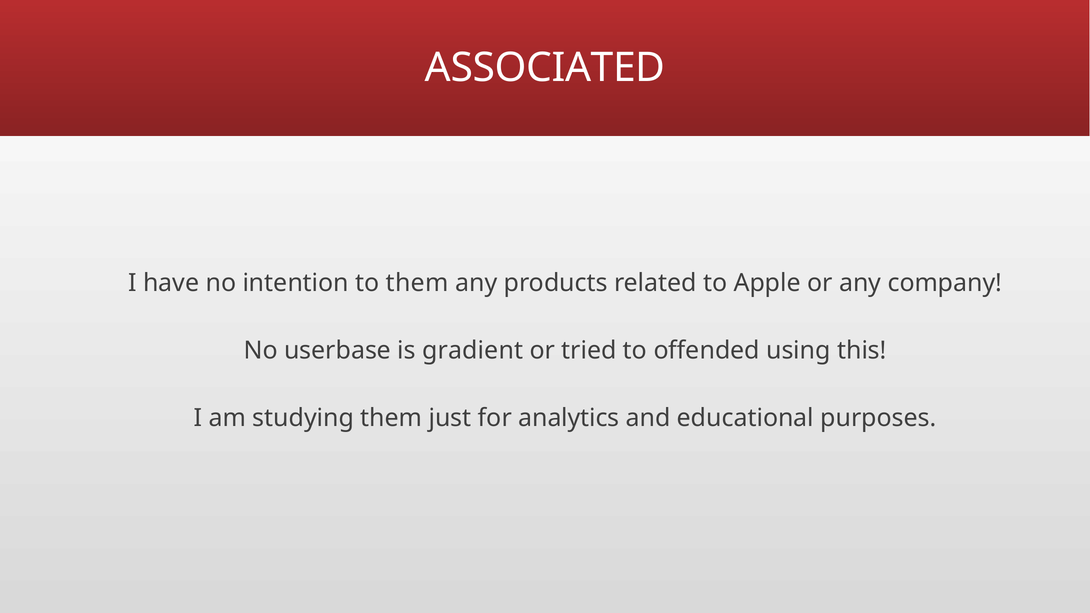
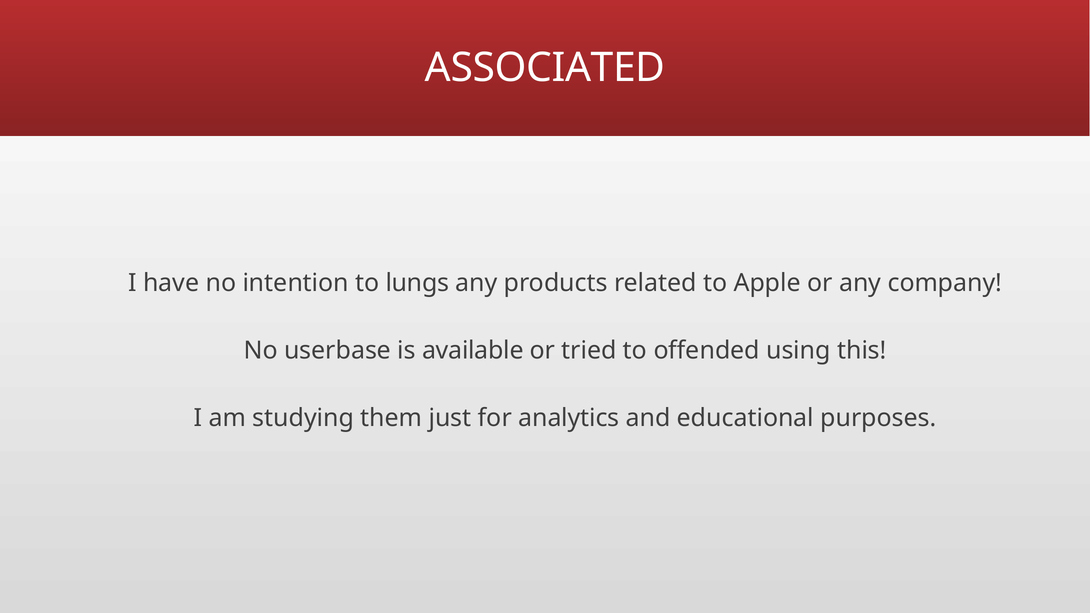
to them: them -> lungs
gradient: gradient -> available
